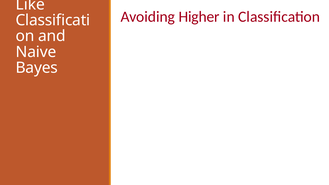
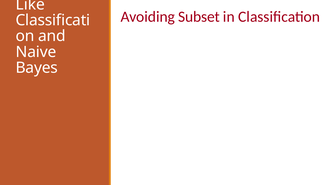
Higher: Higher -> Subset
